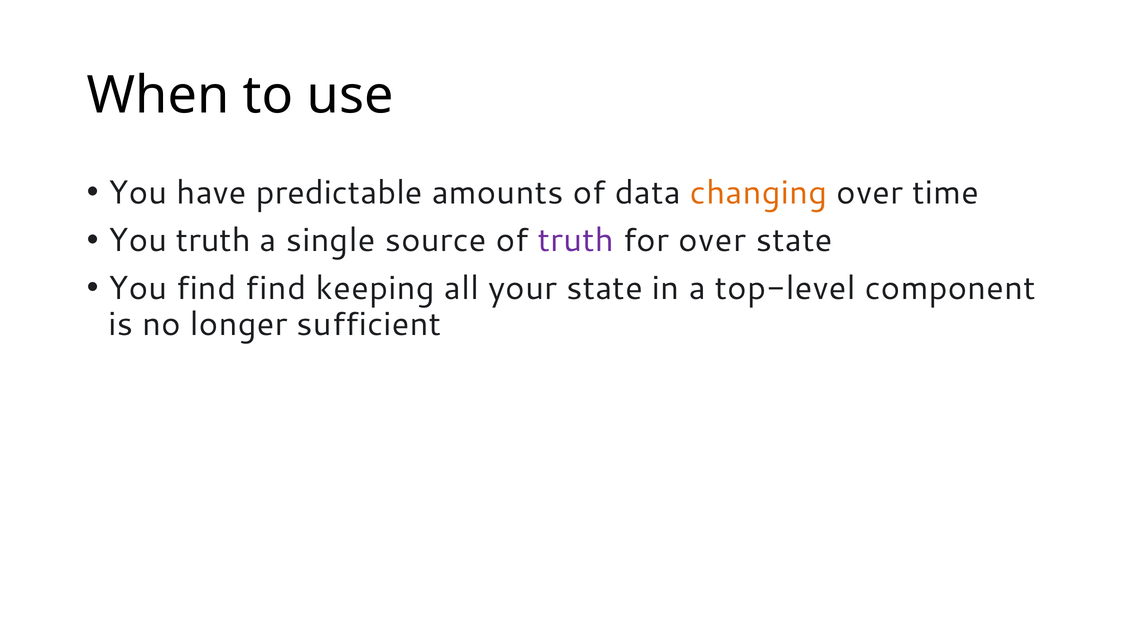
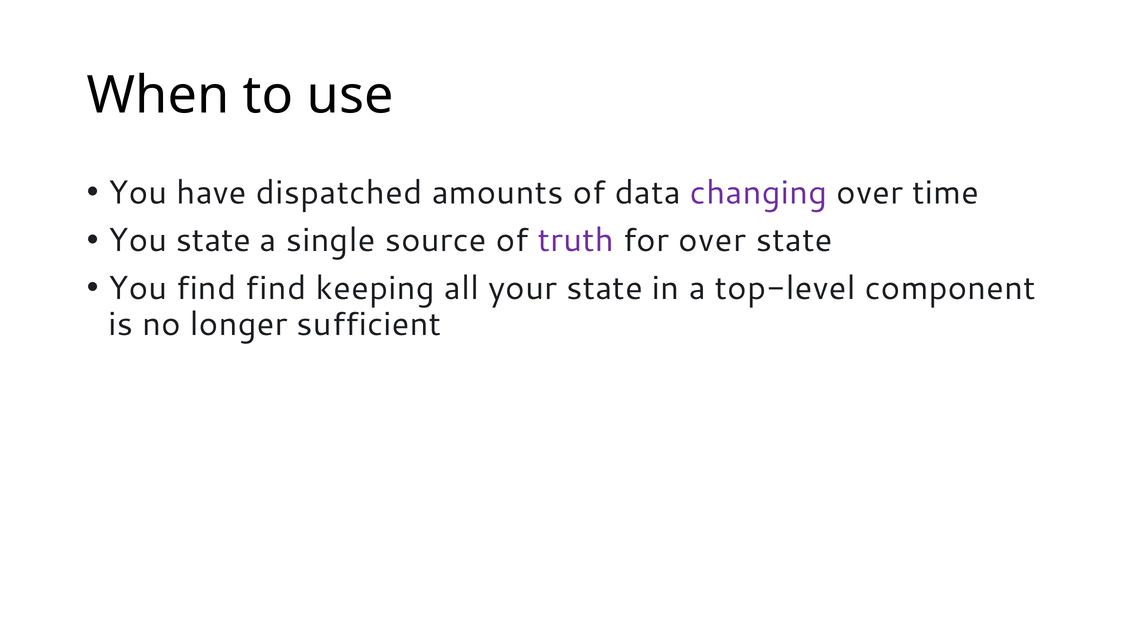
predictable: predictable -> dispatched
changing colour: orange -> purple
You truth: truth -> state
